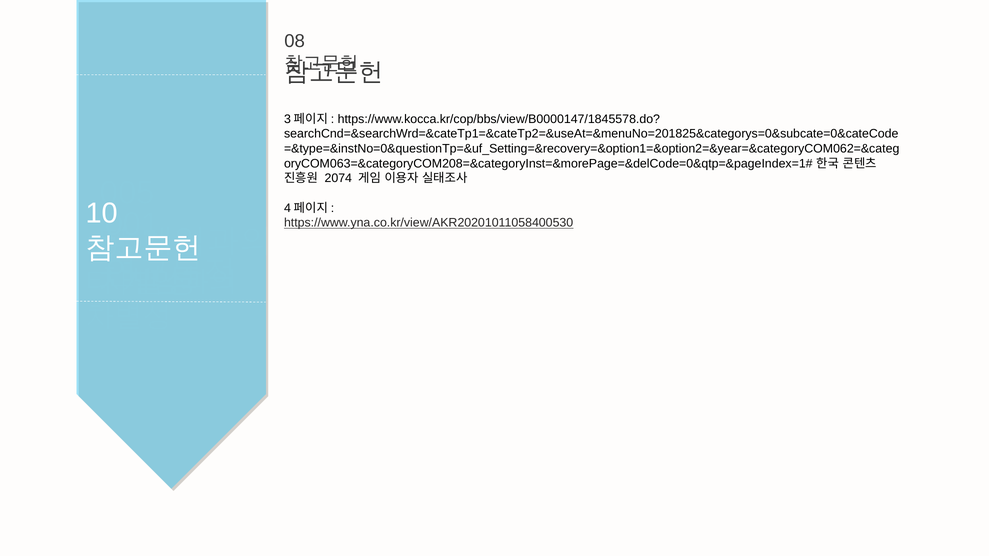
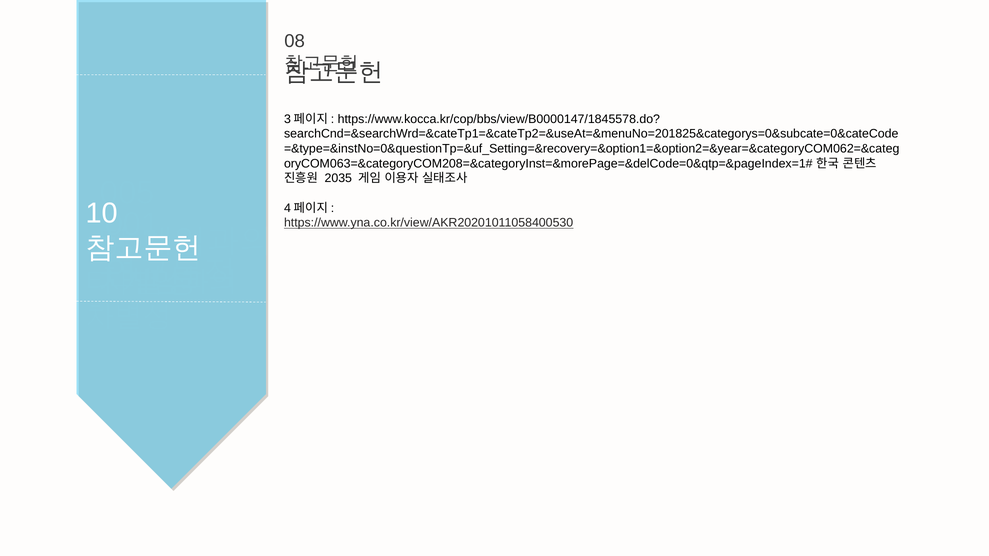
2074: 2074 -> 2035
